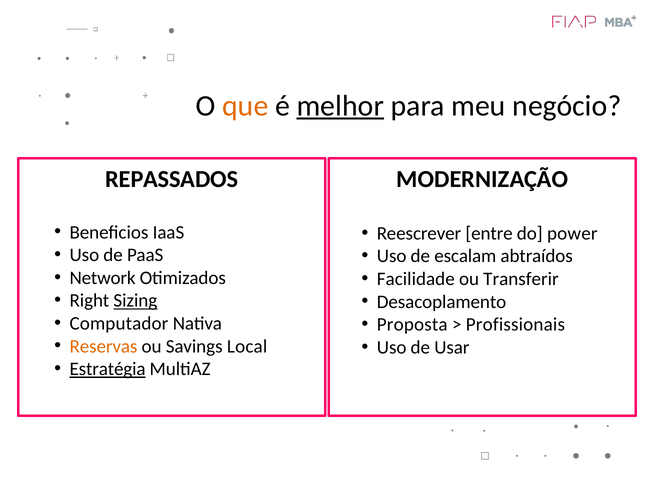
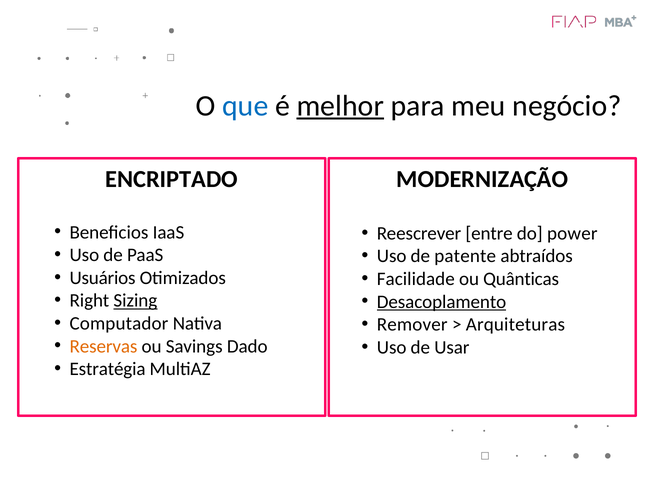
que colour: orange -> blue
REPASSADOS: REPASSADOS -> ENCRIPTADO
escalam: escalam -> patente
Network: Network -> Usuários
Transferir: Transferir -> Quânticas
Desacoplamento underline: none -> present
Proposta: Proposta -> Remover
Profissionais: Profissionais -> Arquiteturas
Local: Local -> Dado
Estratégia underline: present -> none
